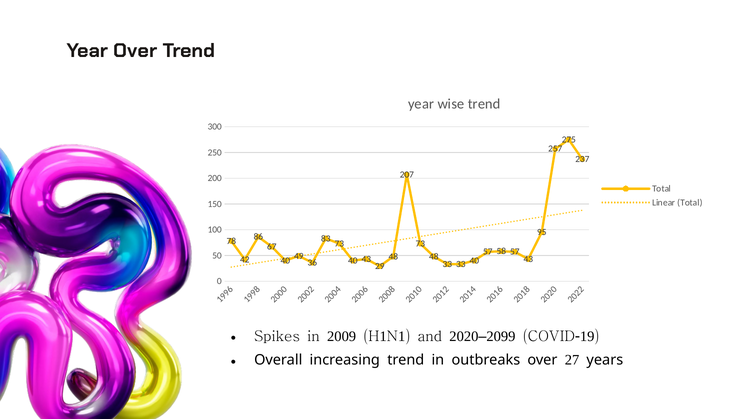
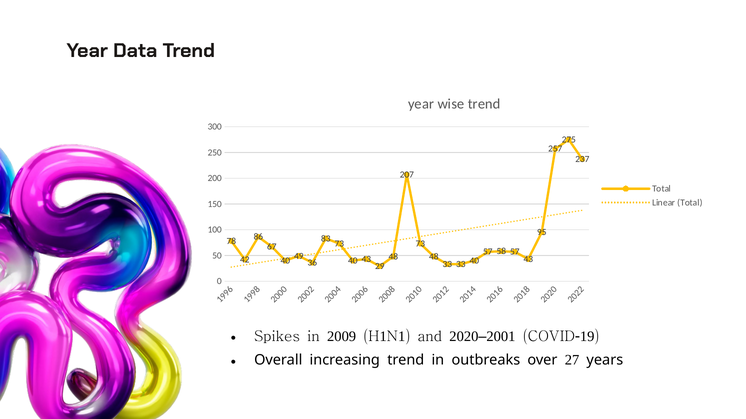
Year Over: Over -> Data
2020–2099: 2020–2099 -> 2020–2001
